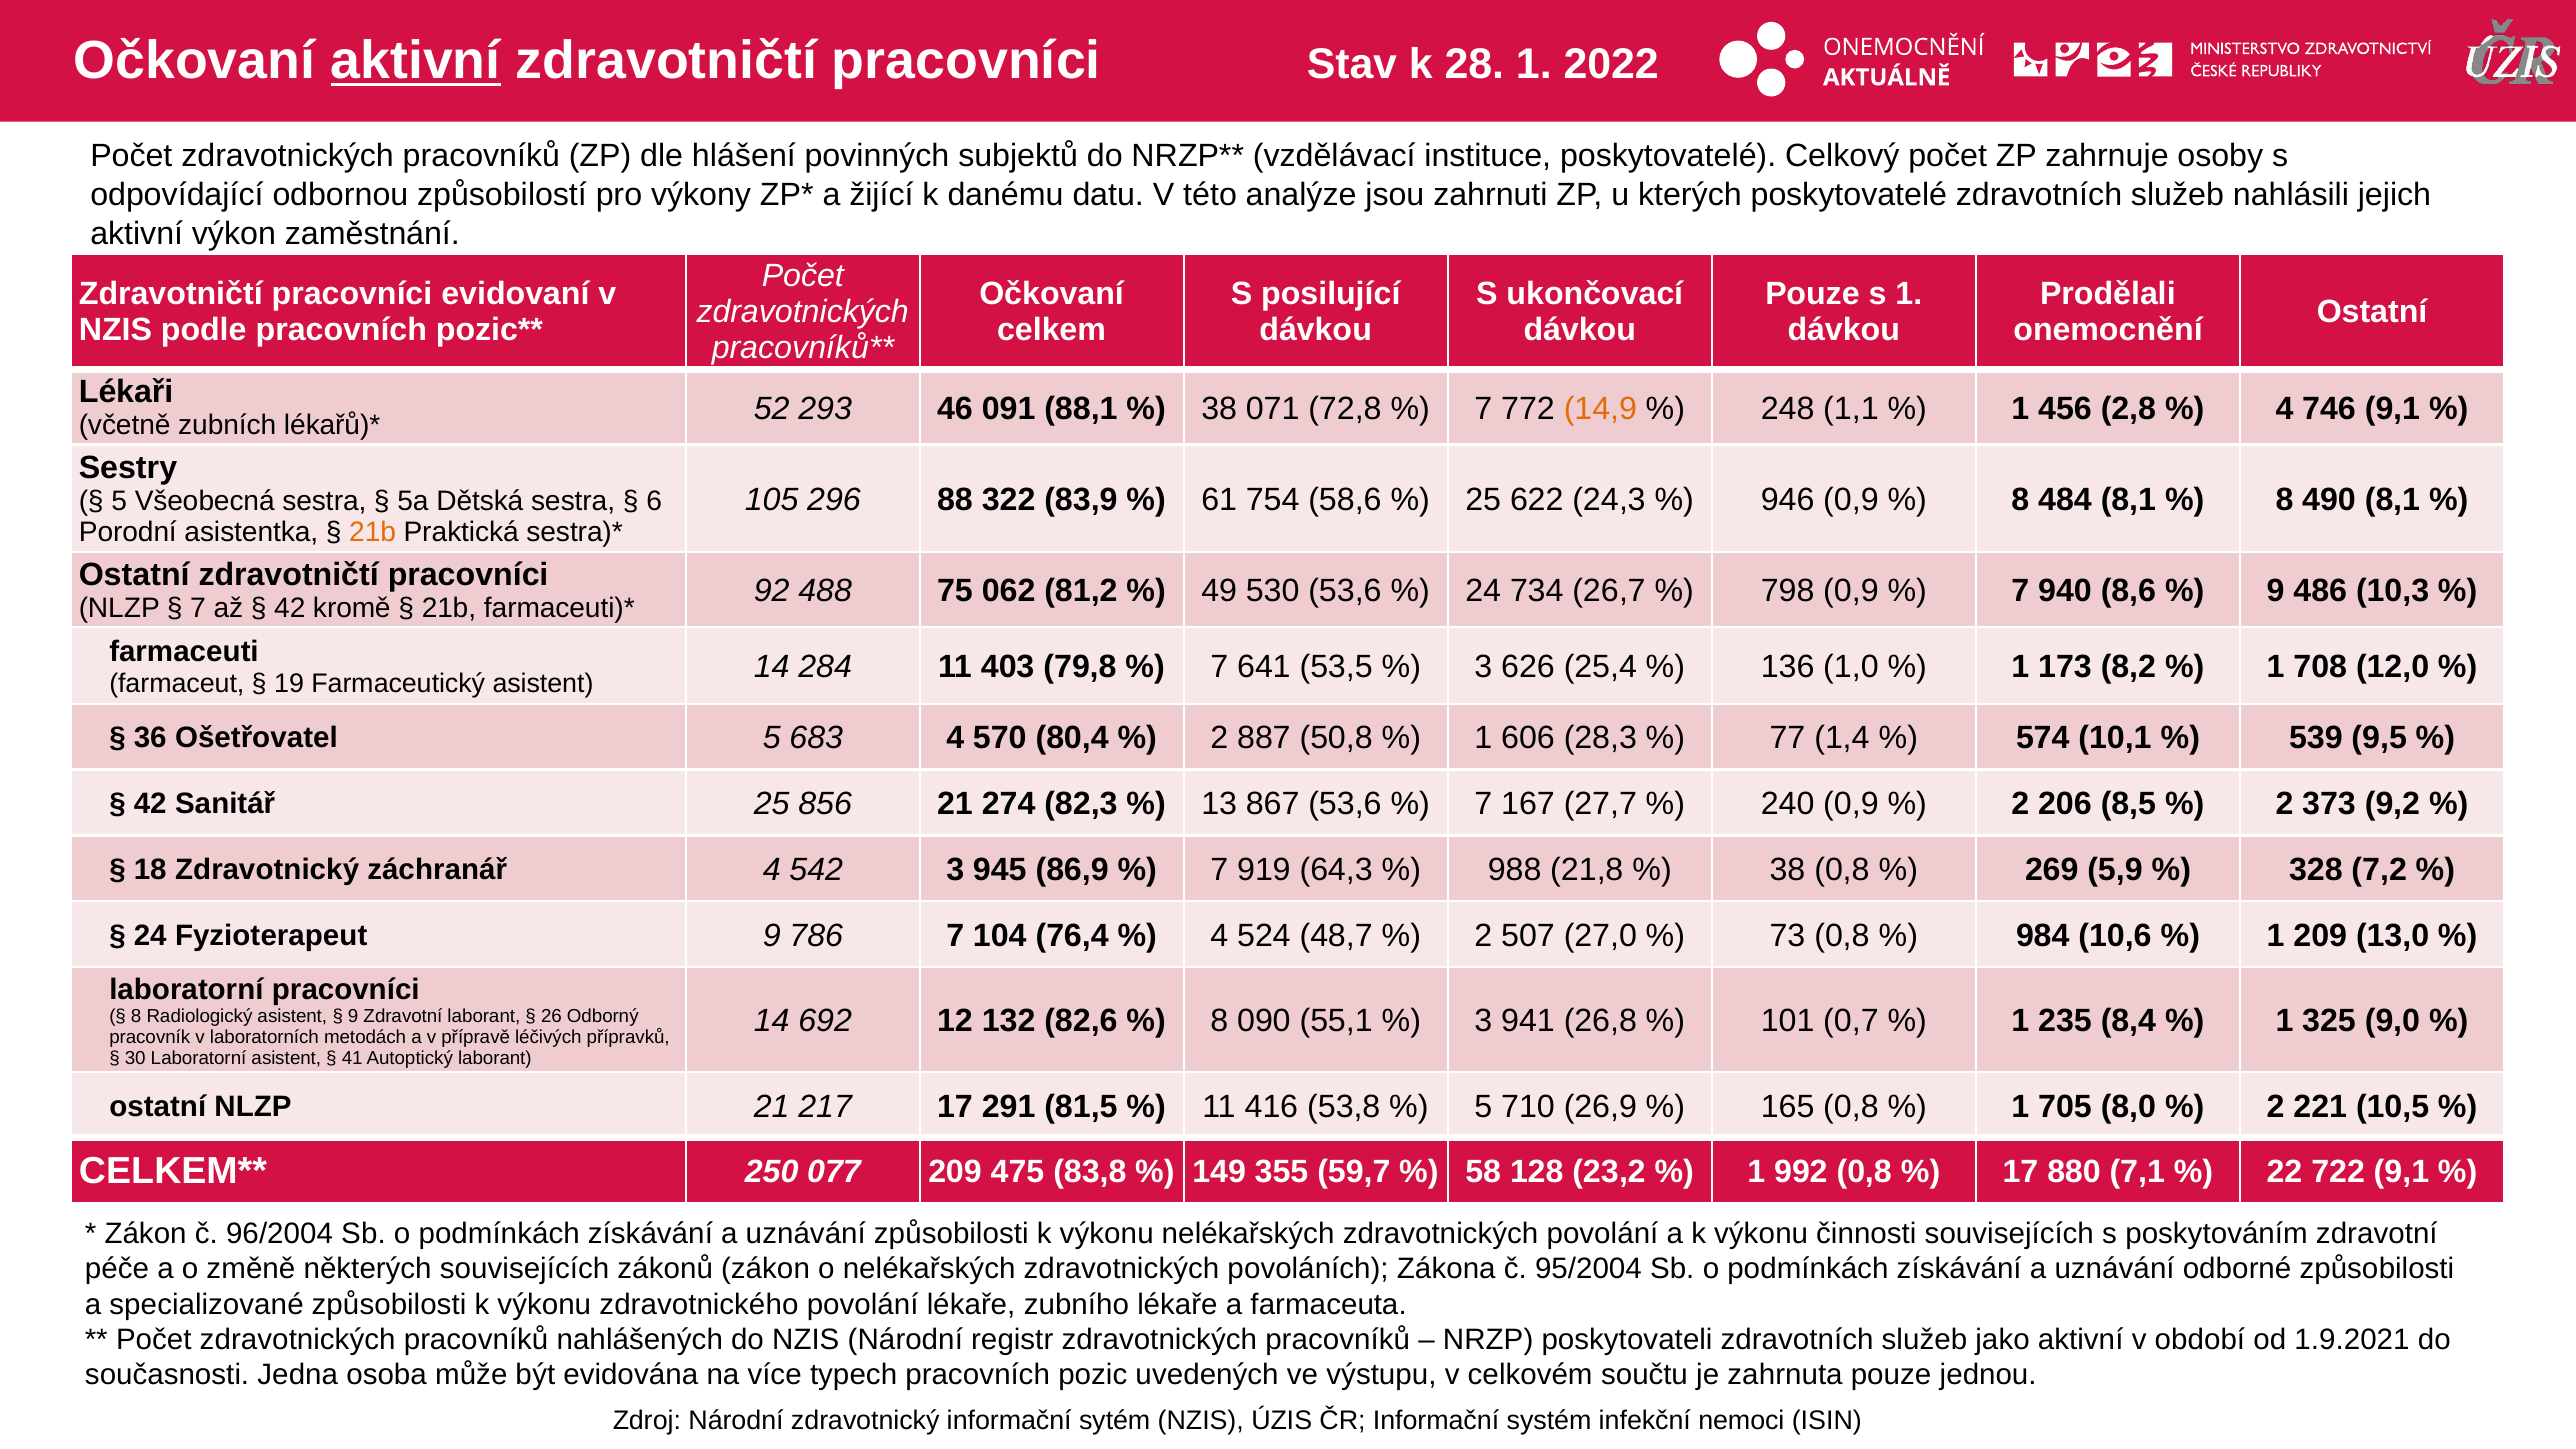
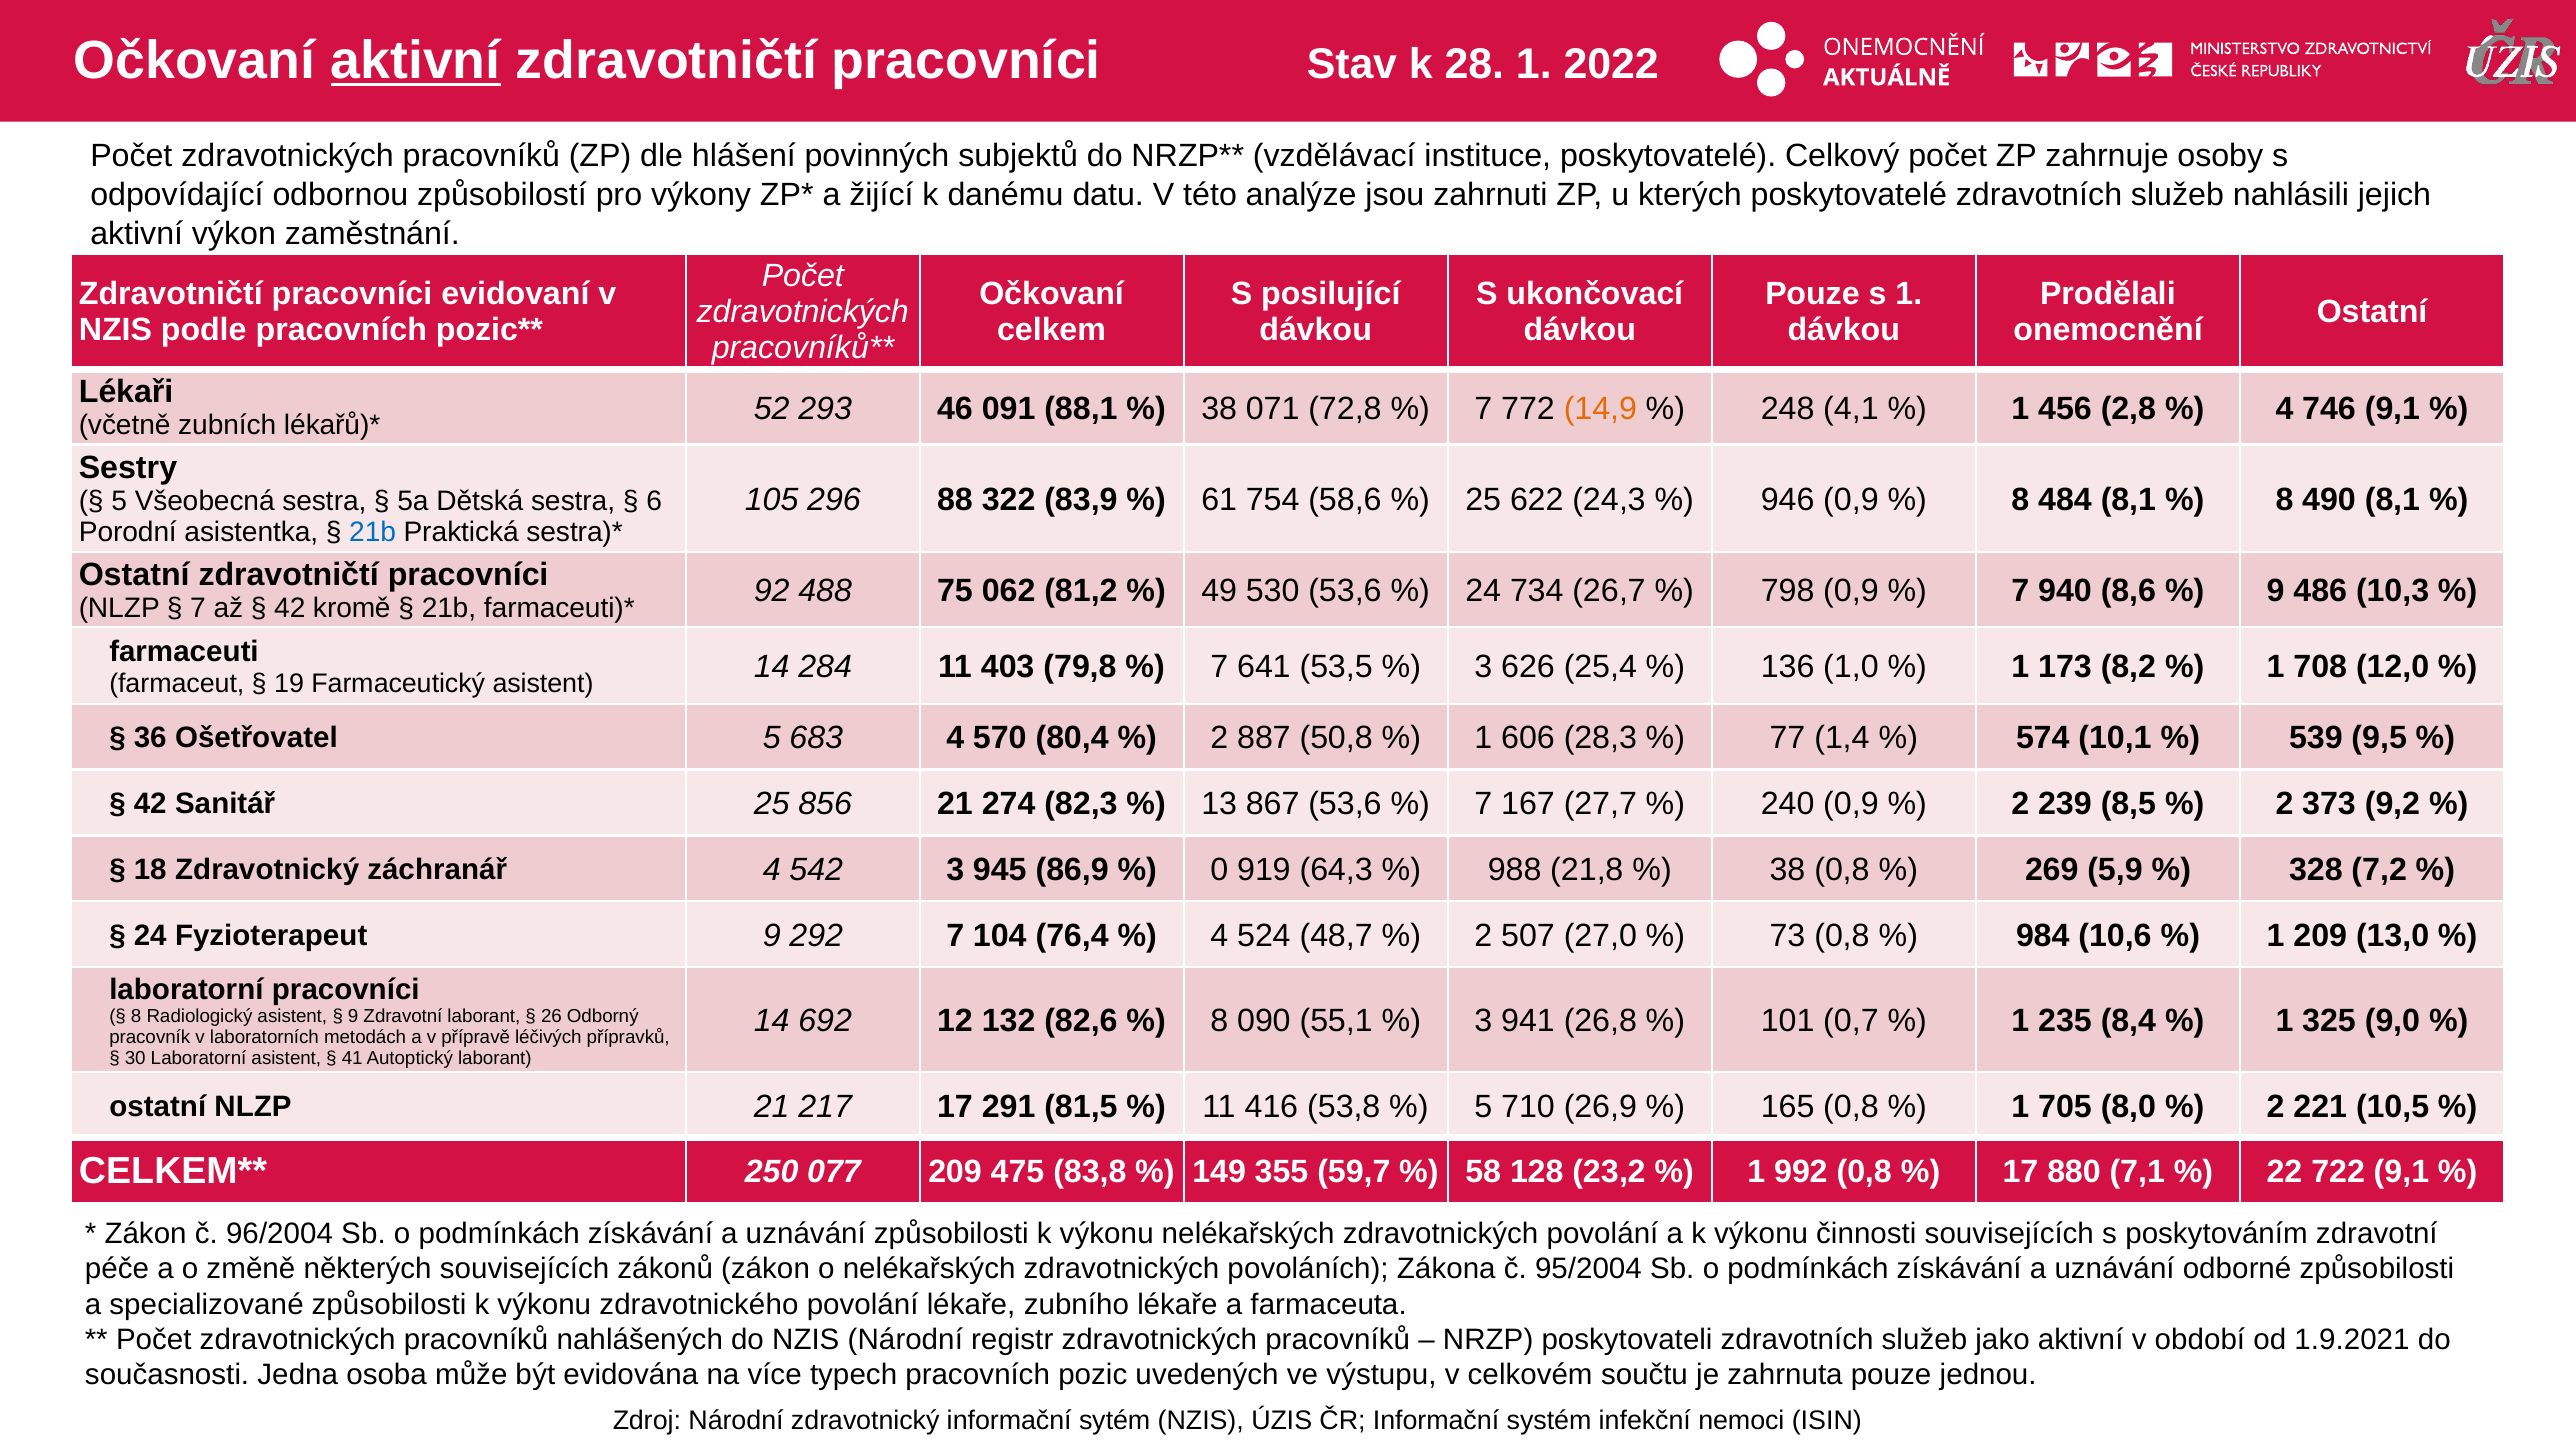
1,1: 1,1 -> 4,1
21b at (373, 533) colour: orange -> blue
206: 206 -> 239
7 at (1219, 870): 7 -> 0
786: 786 -> 292
